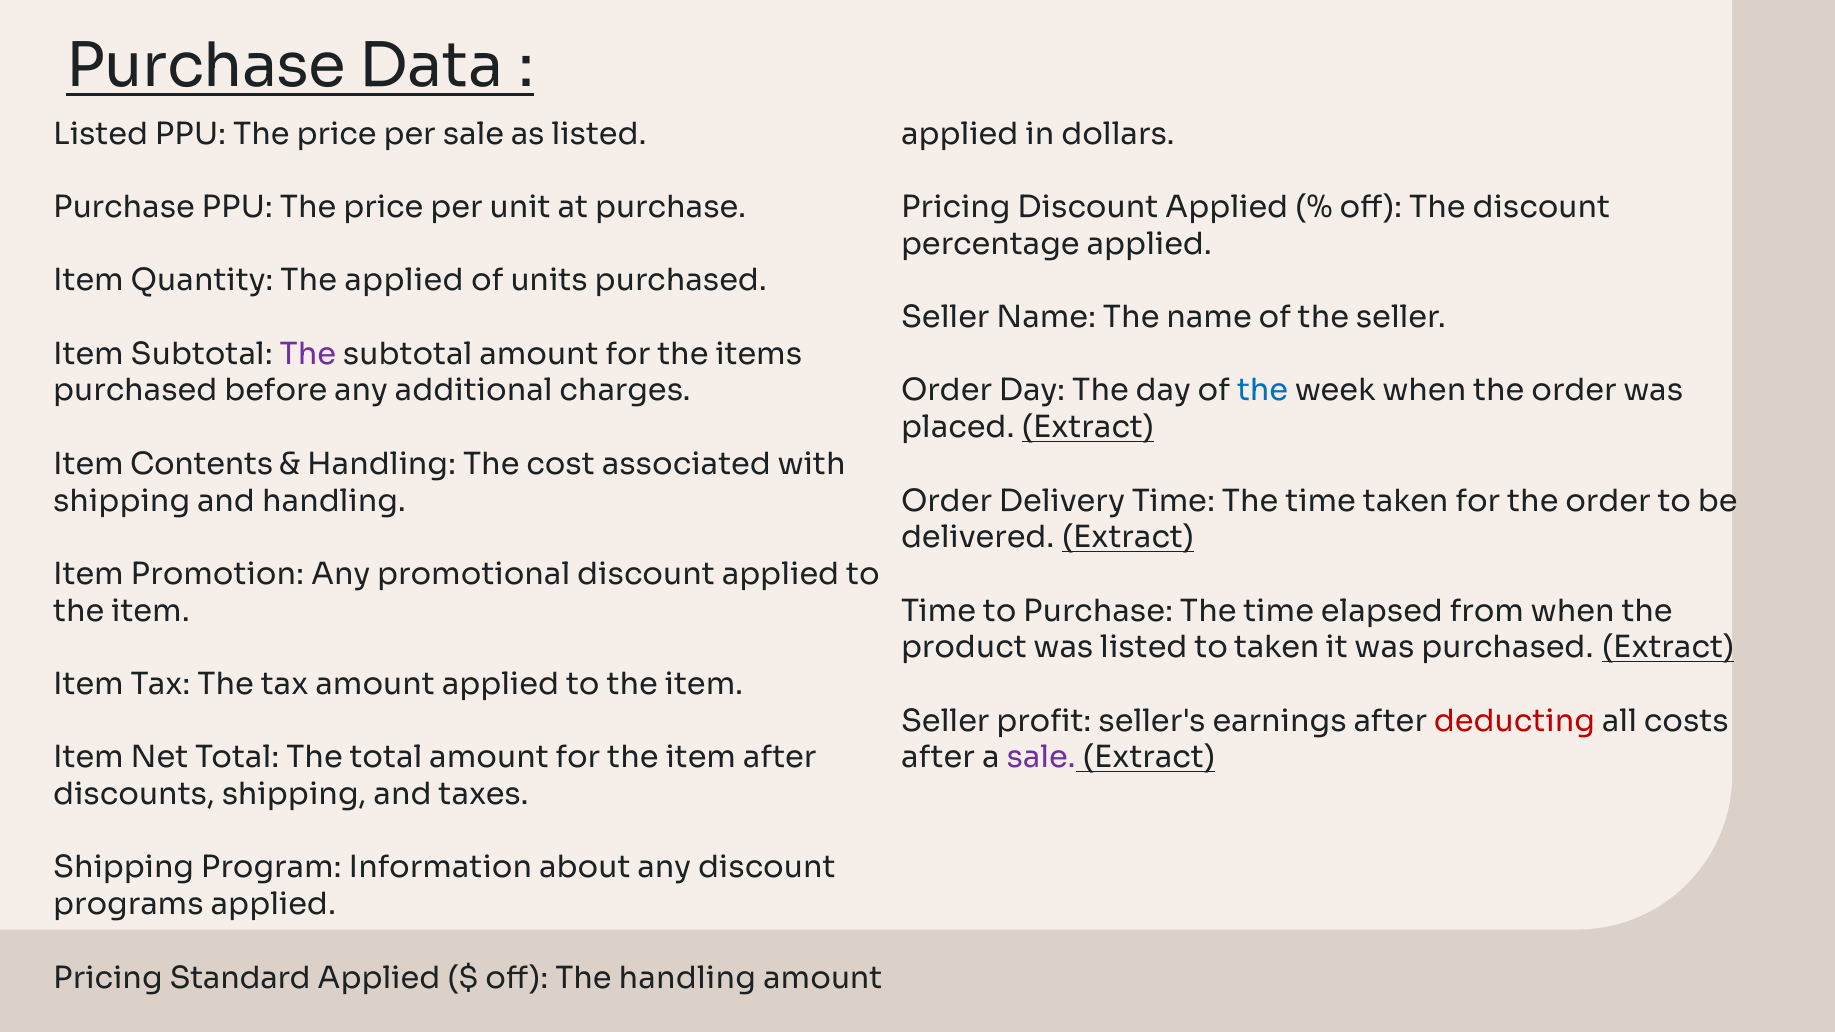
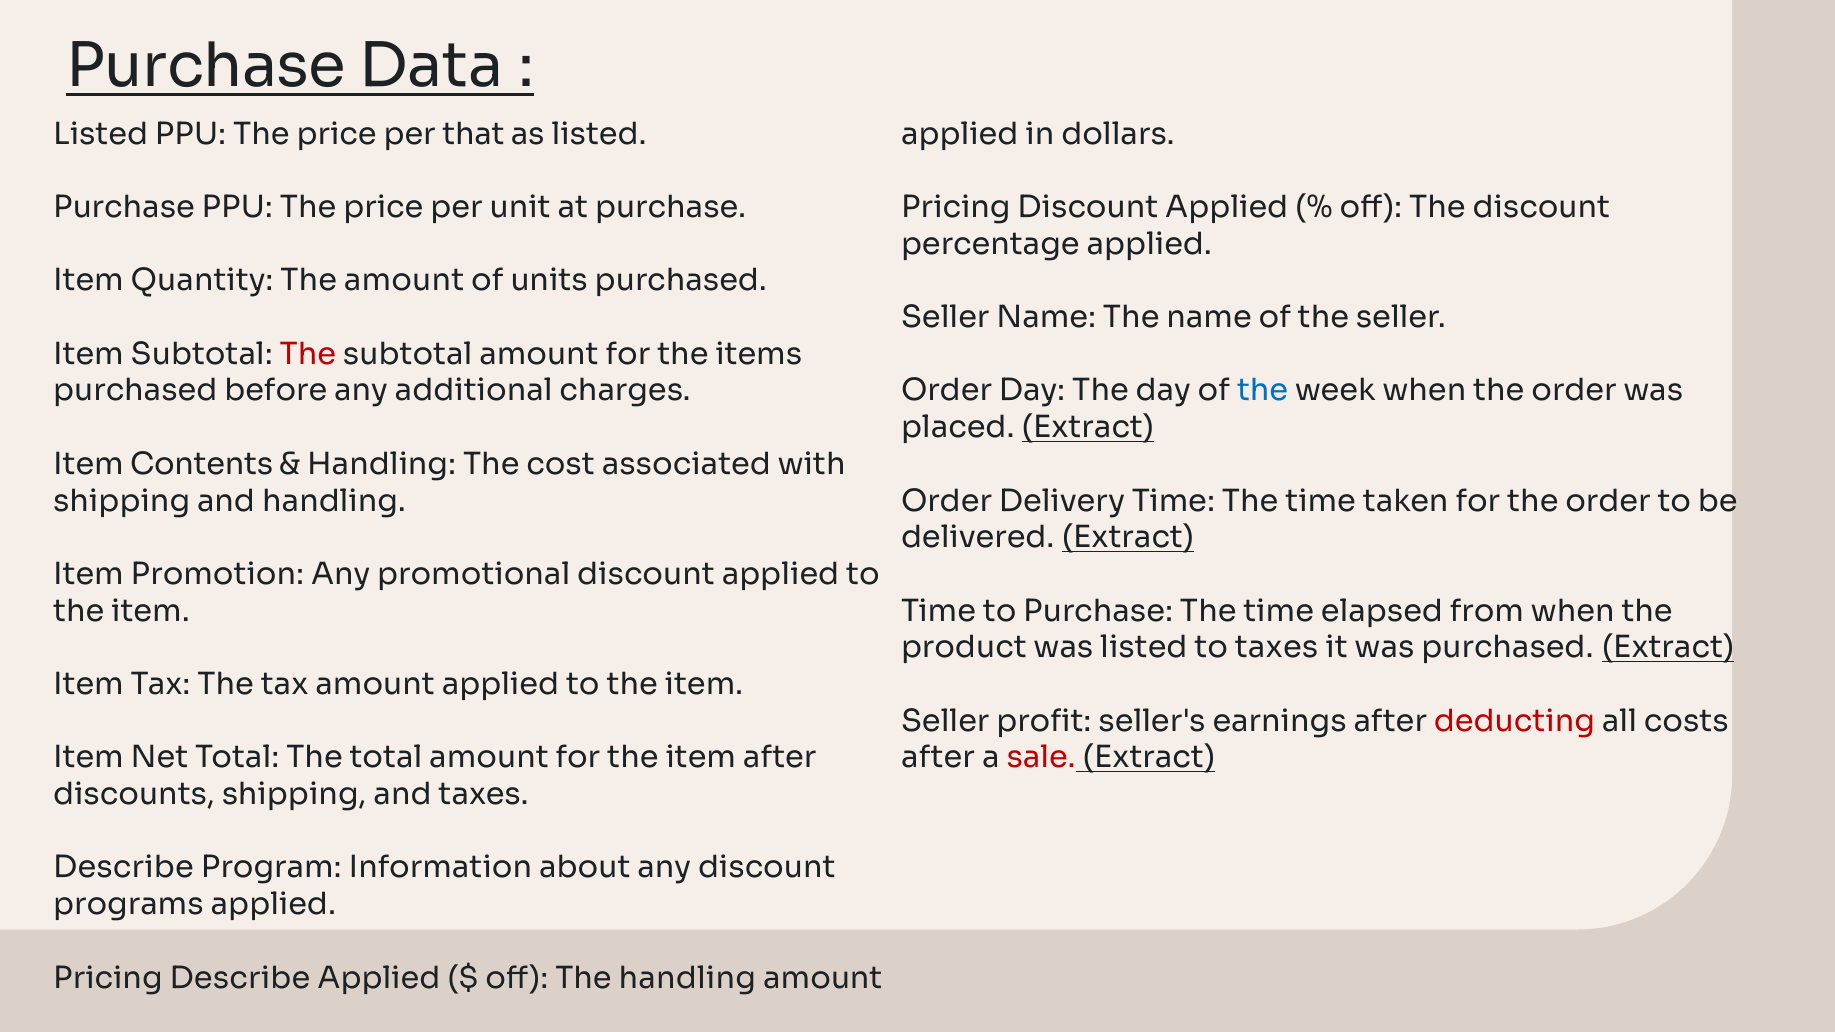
per sale: sale -> that
The applied: applied -> amount
The at (308, 354) colour: purple -> red
to taken: taken -> taxes
sale at (1041, 758) colour: purple -> red
Shipping at (124, 868): Shipping -> Describe
Pricing Standard: Standard -> Describe
